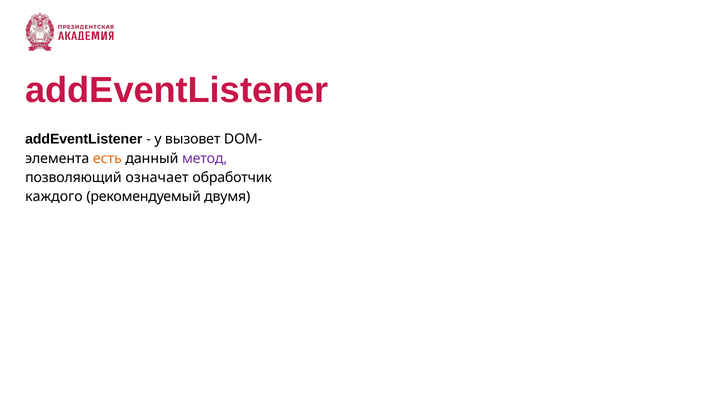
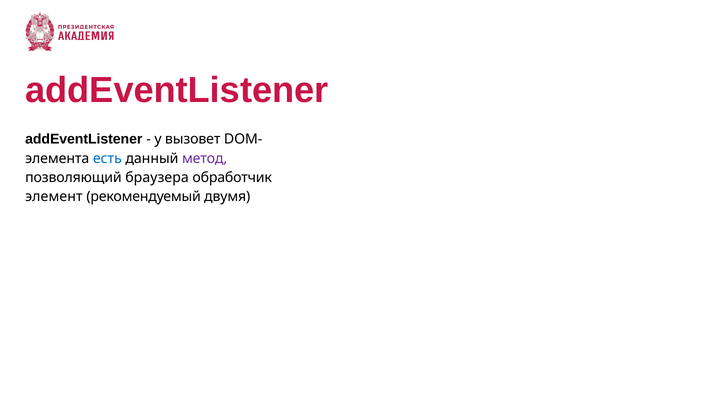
есть colour: orange -> blue
означает: означает -> браузера
каждого: каждого -> элемент
